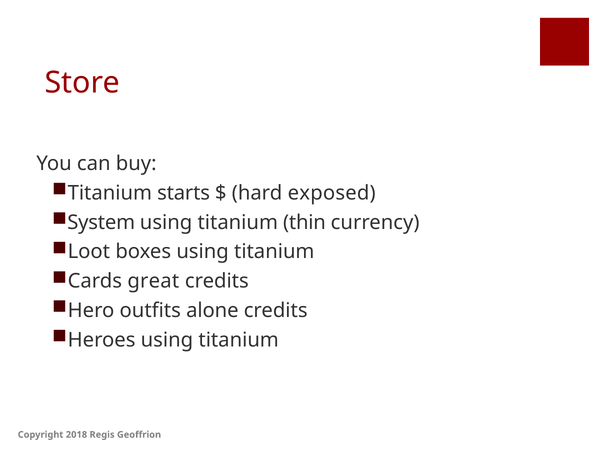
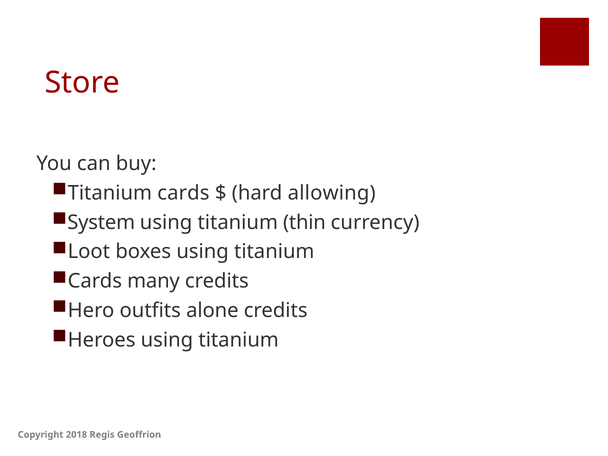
Titanium starts: starts -> cards
exposed: exposed -> allowing
great: great -> many
